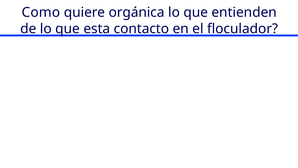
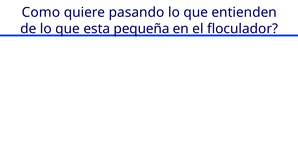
orgánica: orgánica -> pasando
contacto: contacto -> pequeña
